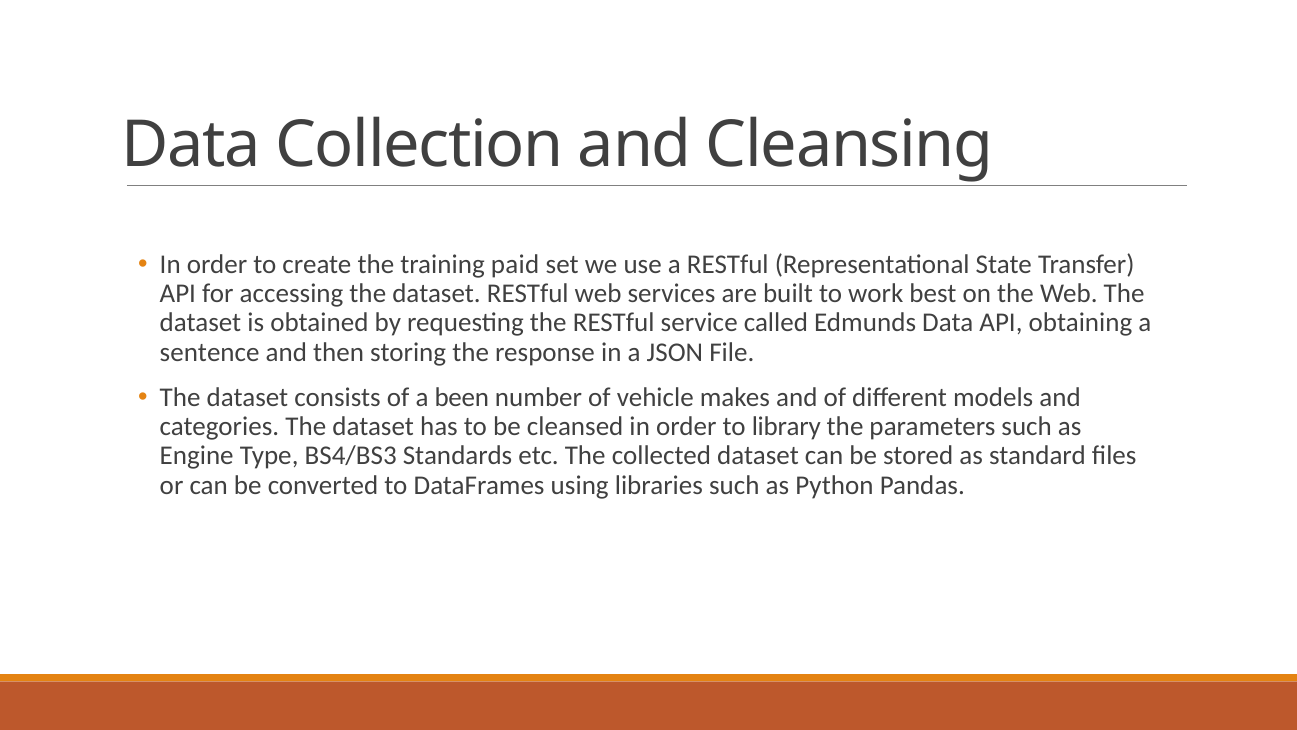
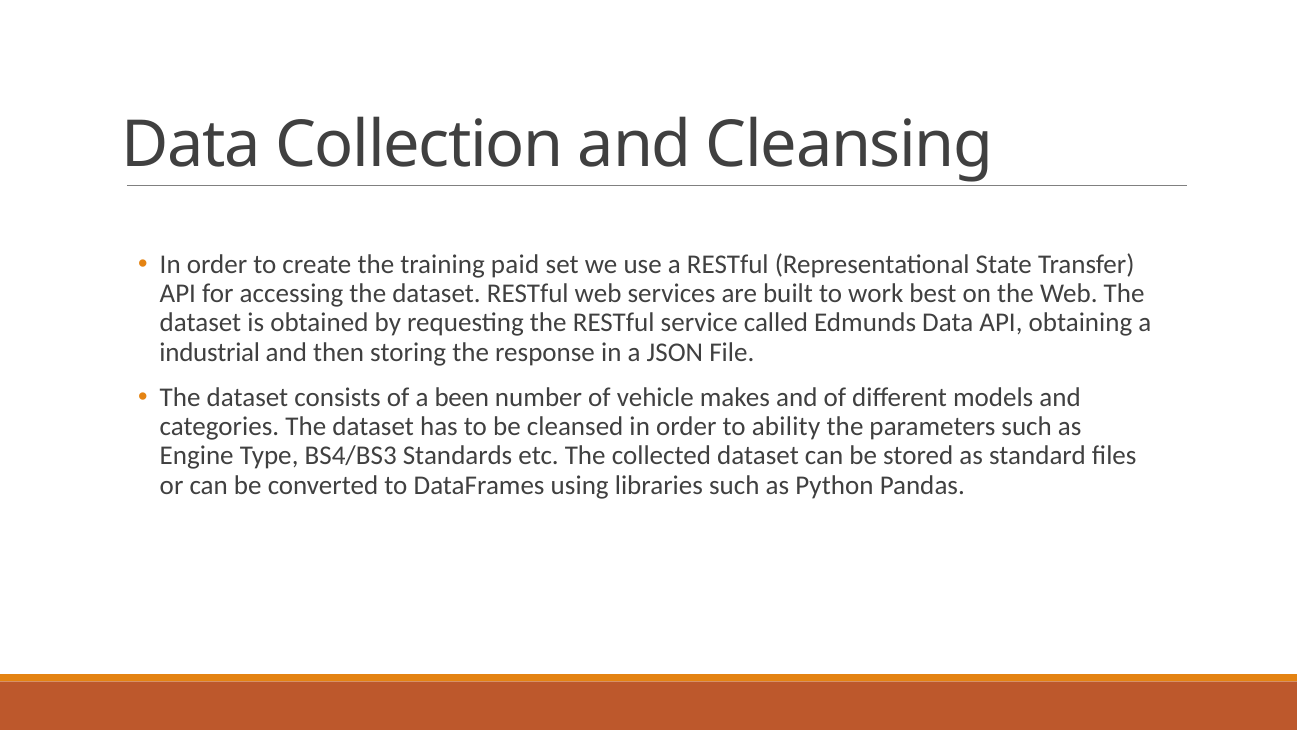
sentence: sentence -> industrial
library: library -> ability
